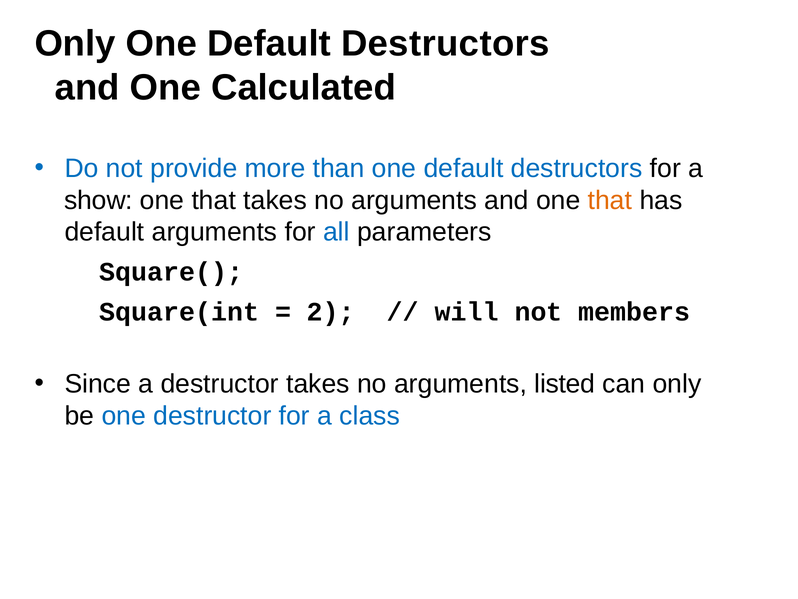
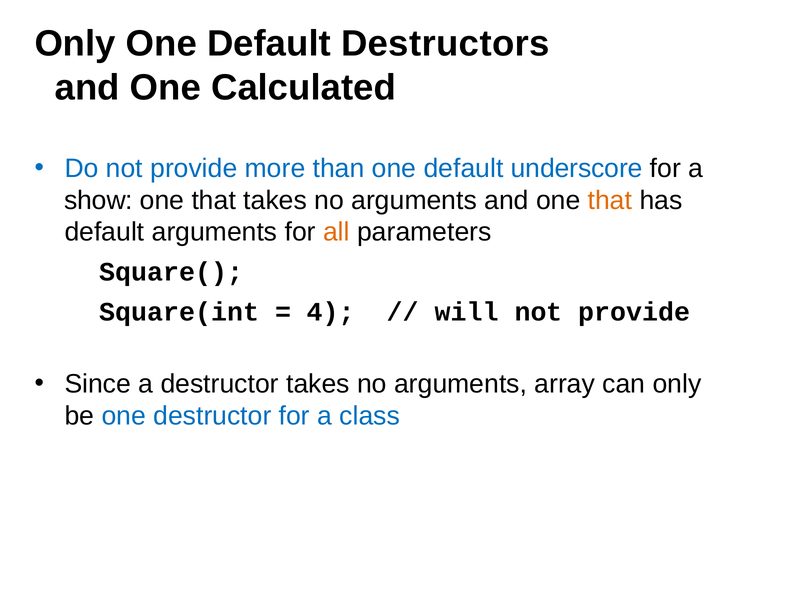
than one default destructors: destructors -> underscore
all colour: blue -> orange
2: 2 -> 4
will not members: members -> provide
listed: listed -> array
